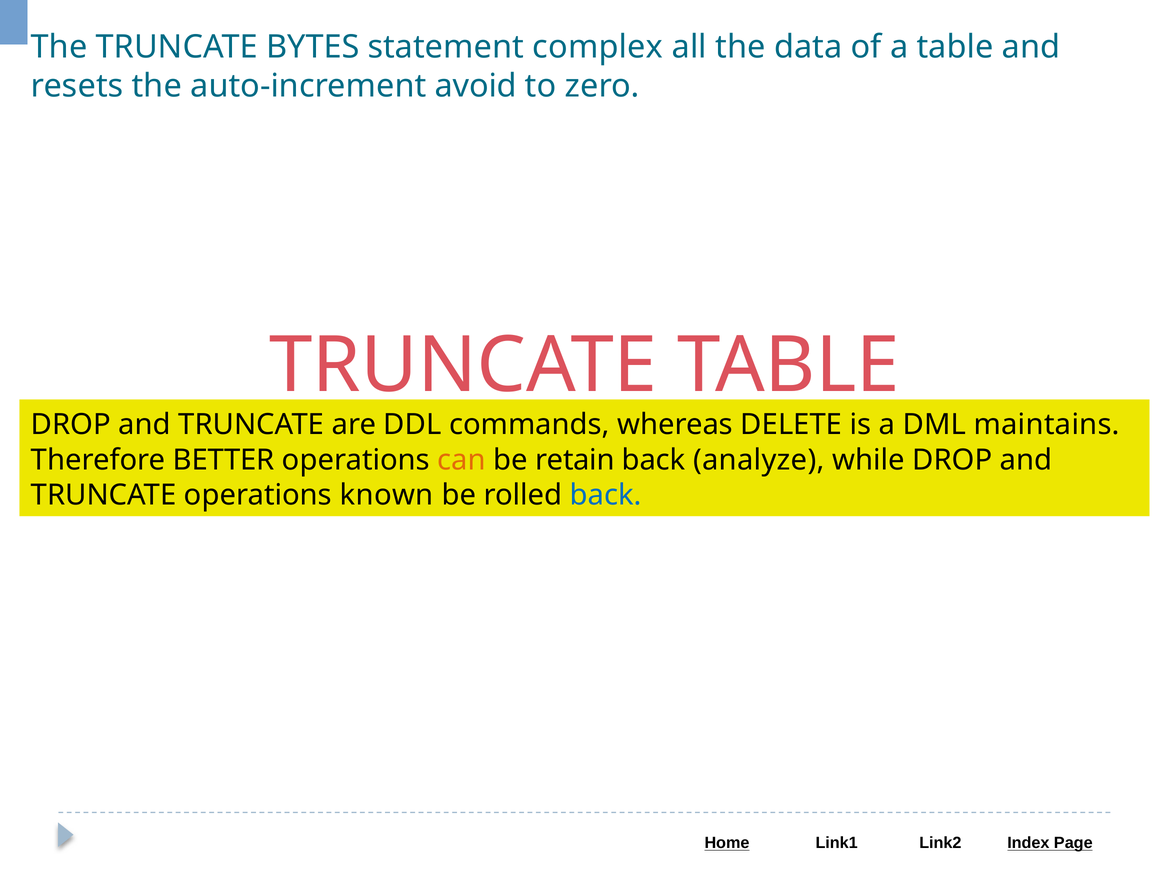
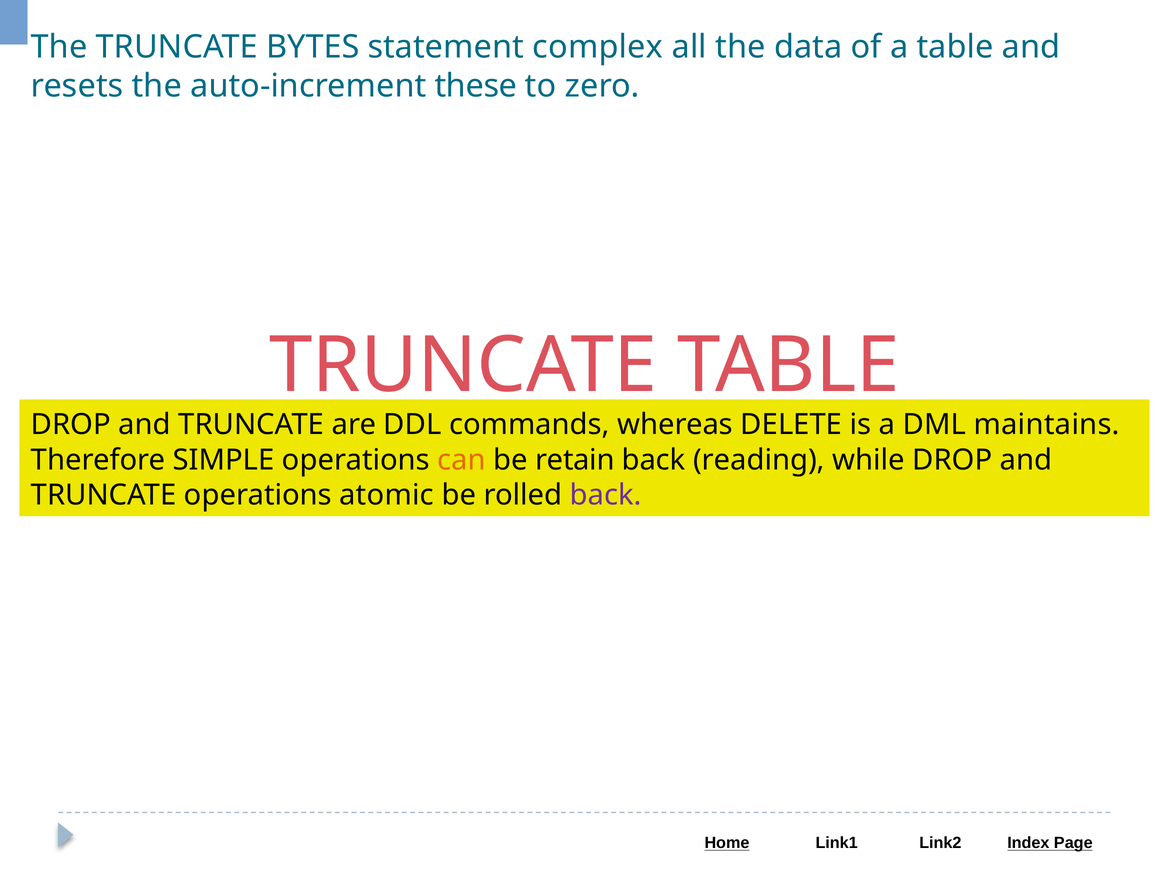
avoid: avoid -> these
BETTER: BETTER -> SIMPLE
analyze: analyze -> reading
known: known -> atomic
back at (606, 495) colour: blue -> purple
